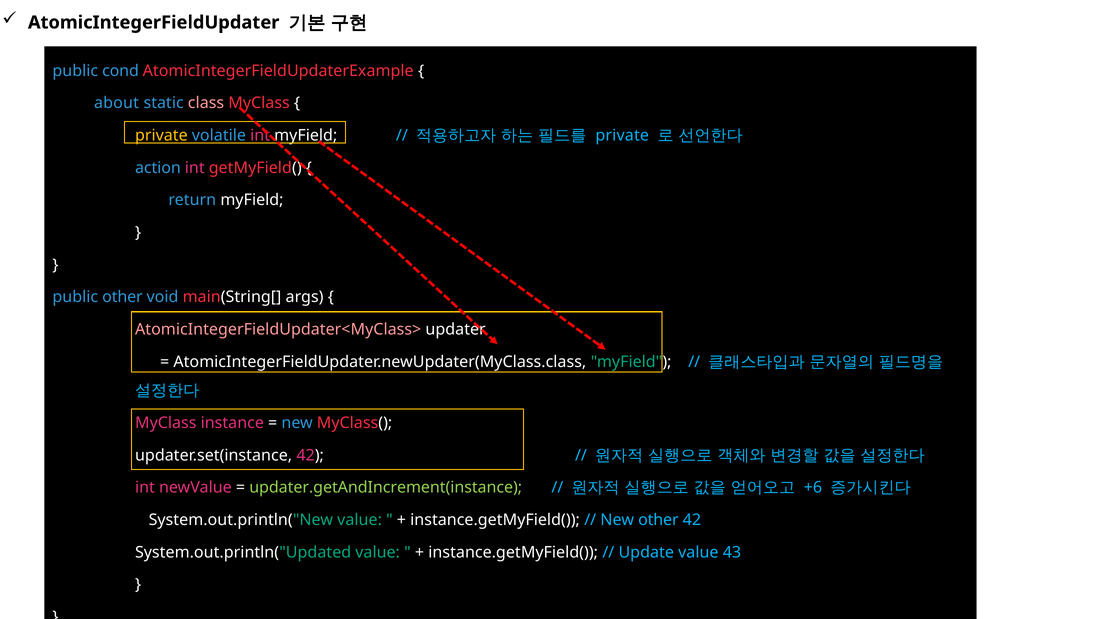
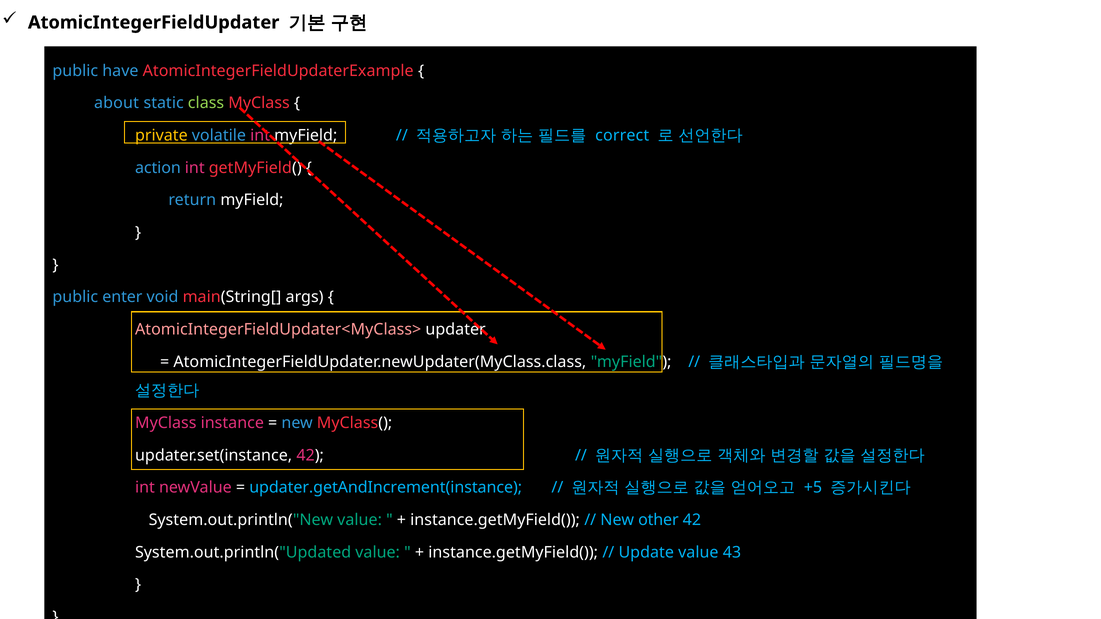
cond: cond -> have
class colour: pink -> light green
private at (622, 135): private -> correct
public other: other -> enter
updater.getAndIncrement(instance colour: light green -> light blue
+6: +6 -> +5
